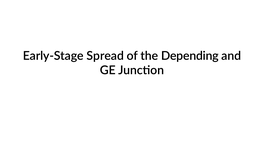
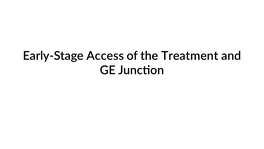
Spread: Spread -> Access
Depending: Depending -> Treatment
